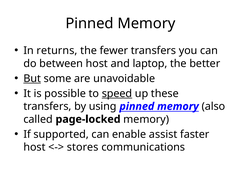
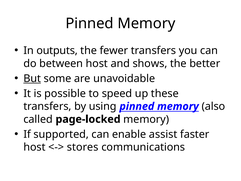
returns: returns -> outputs
laptop: laptop -> shows
speed underline: present -> none
